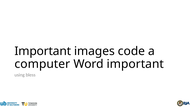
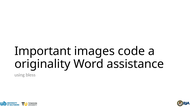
computer: computer -> originality
Word important: important -> assistance
